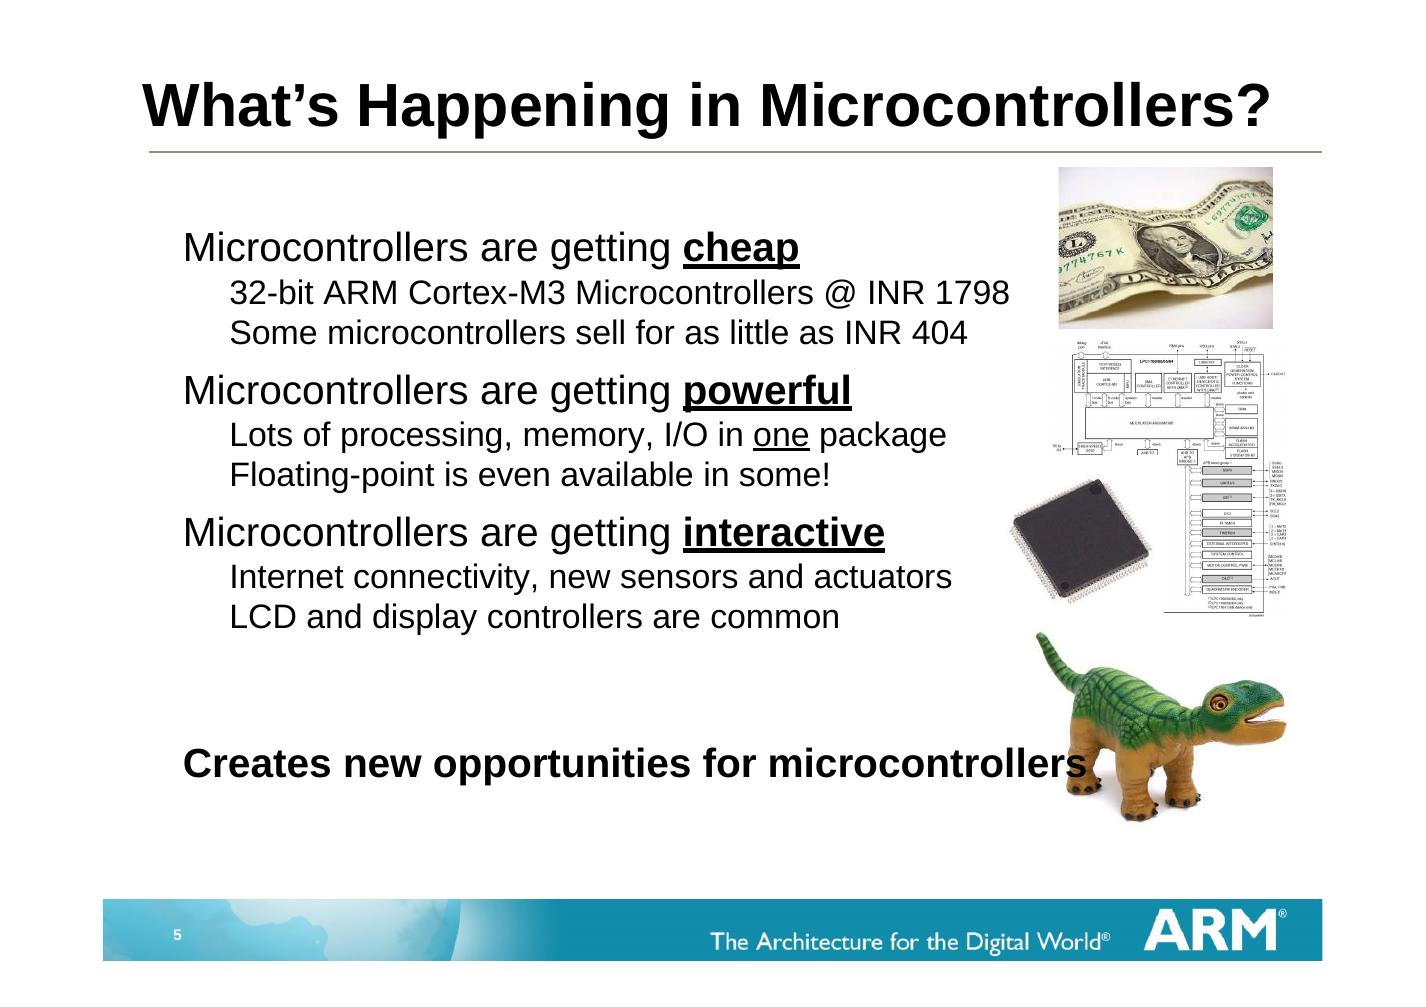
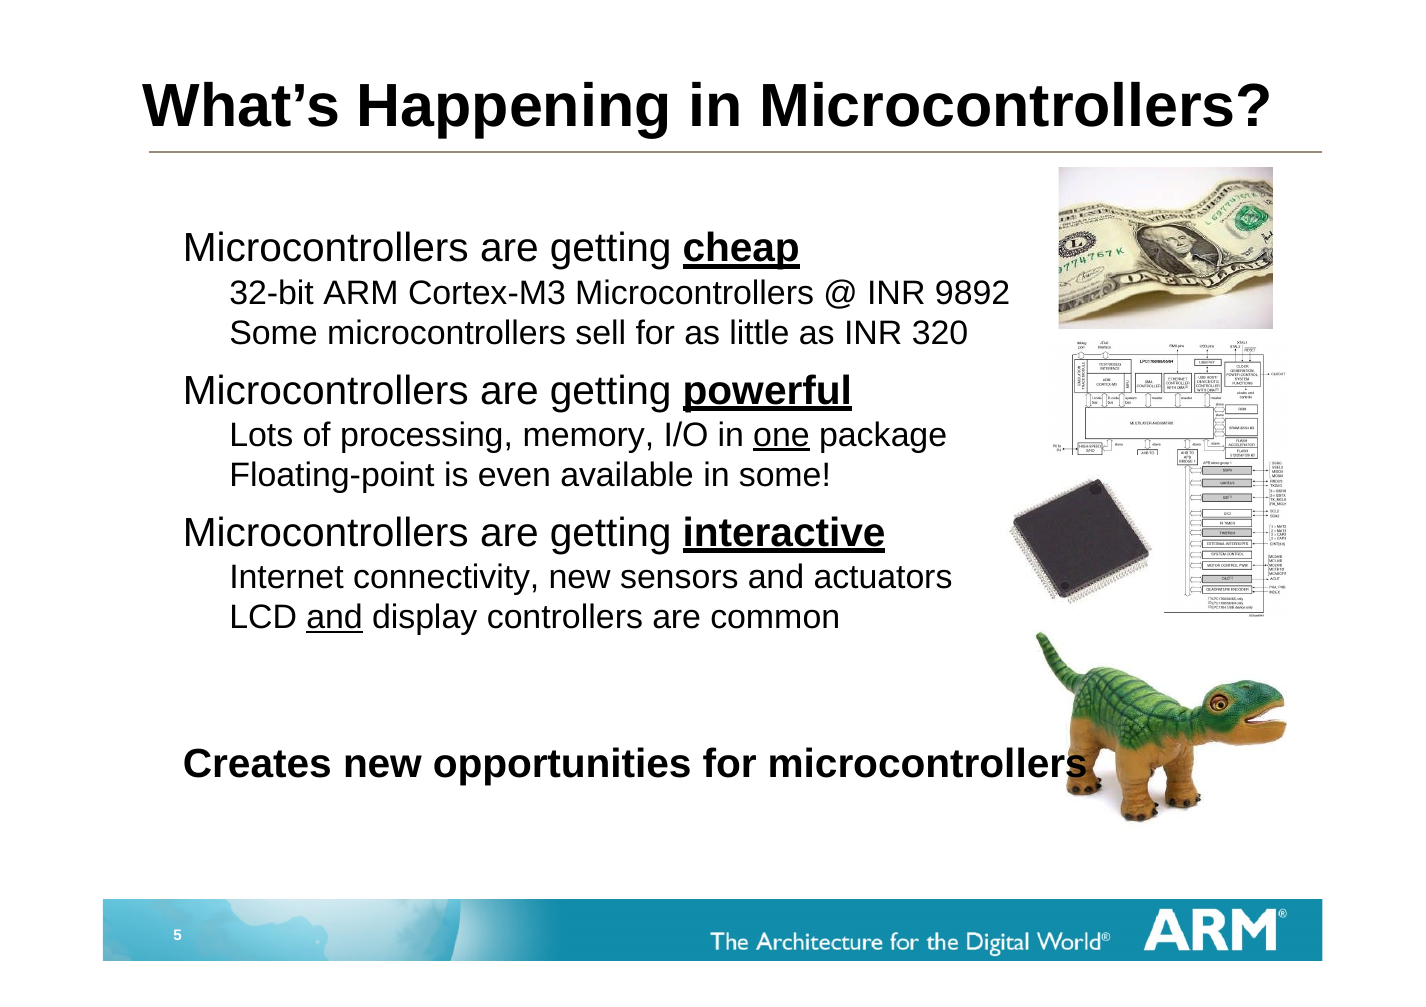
1798: 1798 -> 9892
404: 404 -> 320
and at (335, 618) underline: none -> present
